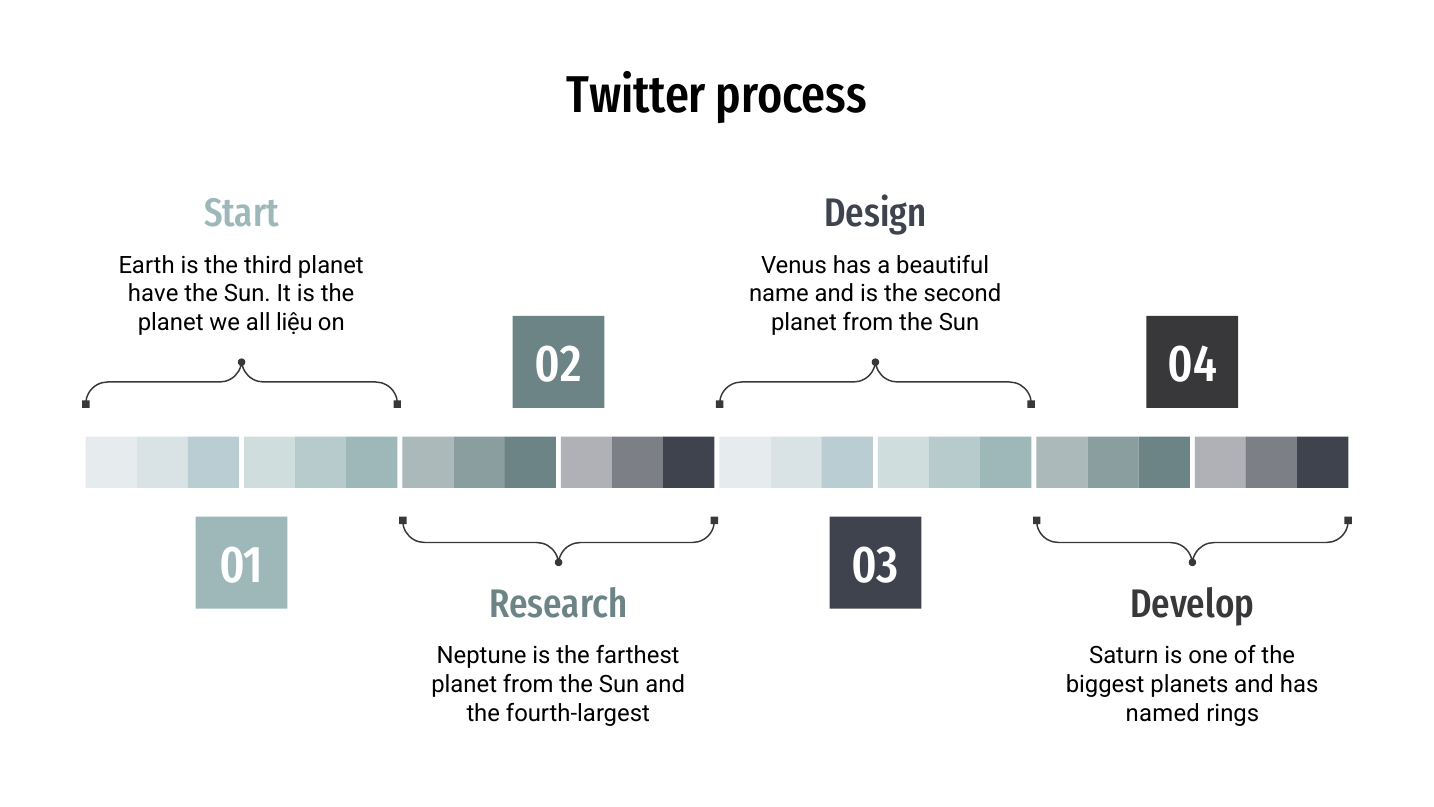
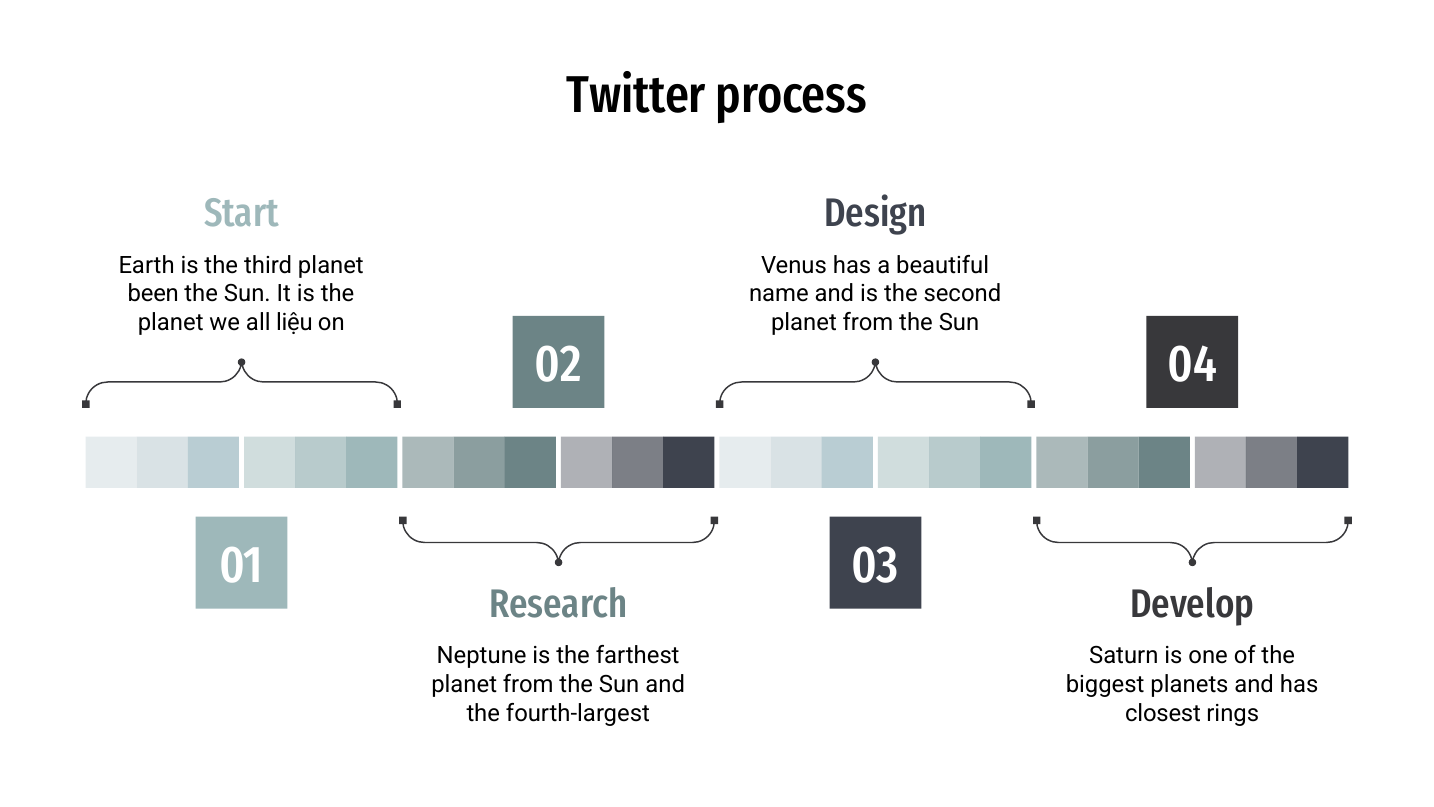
have: have -> been
named: named -> closest
